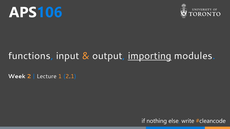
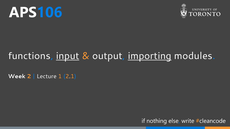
input underline: none -> present
